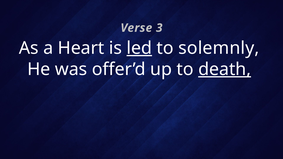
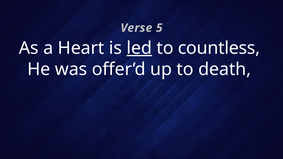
3: 3 -> 5
solemnly: solemnly -> countless
death underline: present -> none
